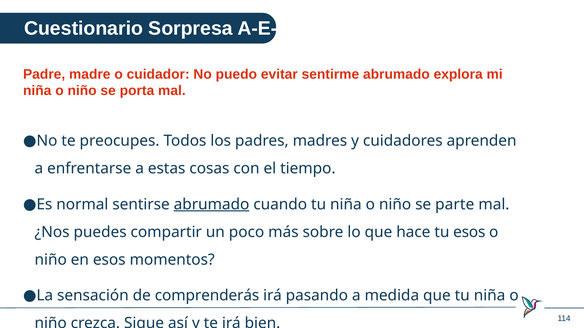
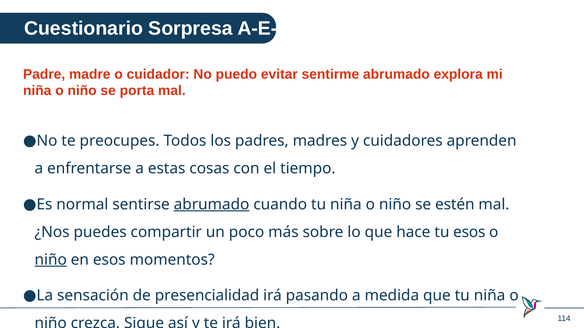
parte: parte -> estén
niño at (51, 260) underline: none -> present
comprenderás: comprenderás -> presencialidad
